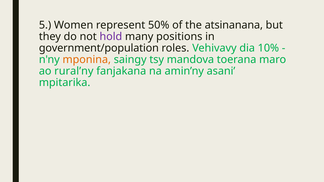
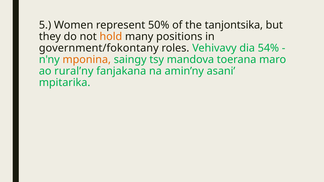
atsinanana: atsinanana -> tanjontsika
hold colour: purple -> orange
government/population: government/population -> government/fokontany
10%: 10% -> 54%
